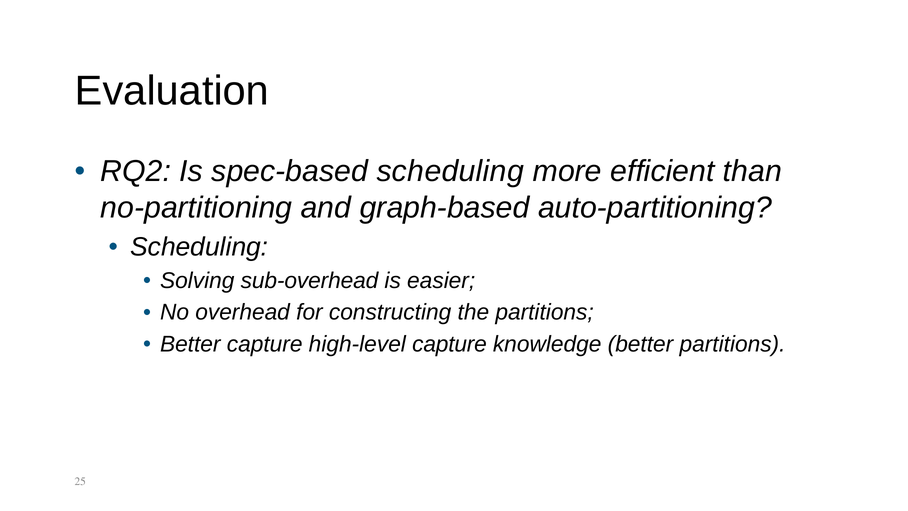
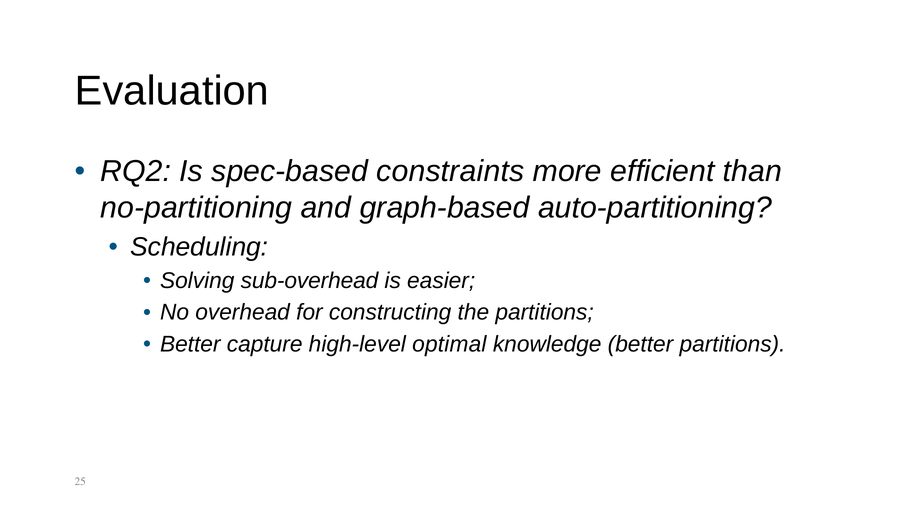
spec-based scheduling: scheduling -> constraints
high-level capture: capture -> optimal
